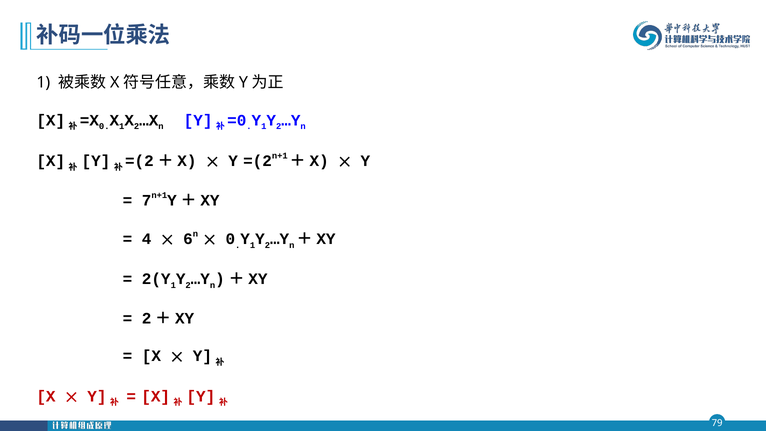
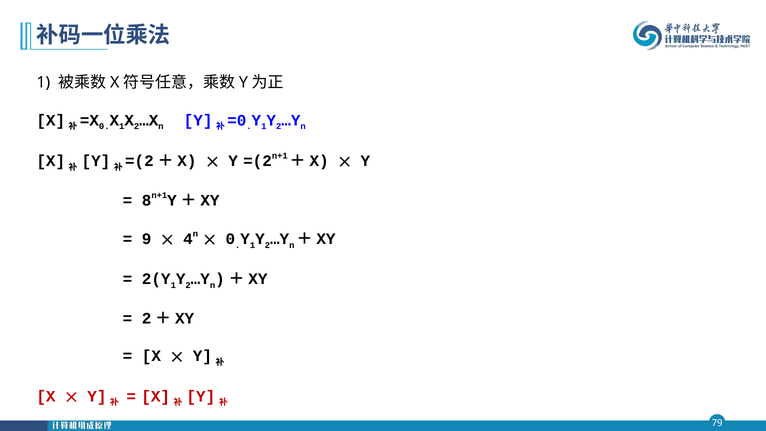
7: 7 -> 8
4: 4 -> 9
6: 6 -> 4
